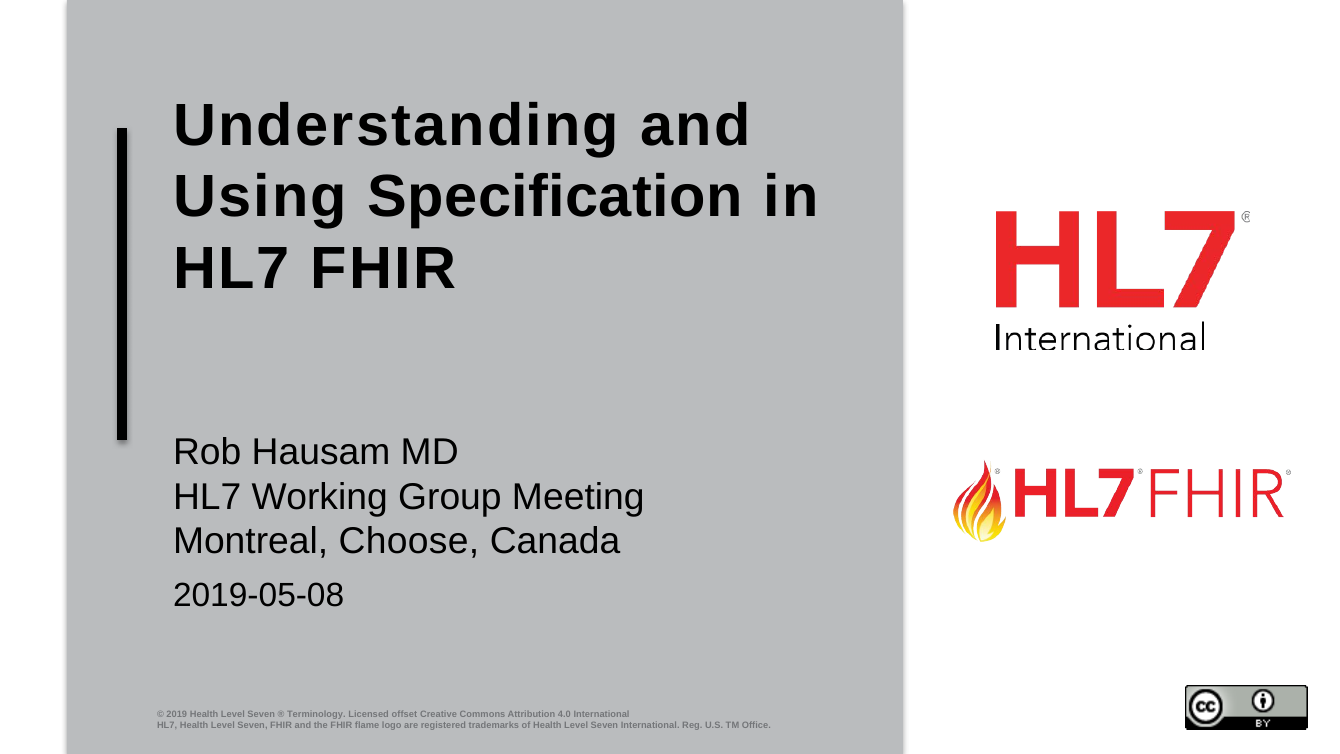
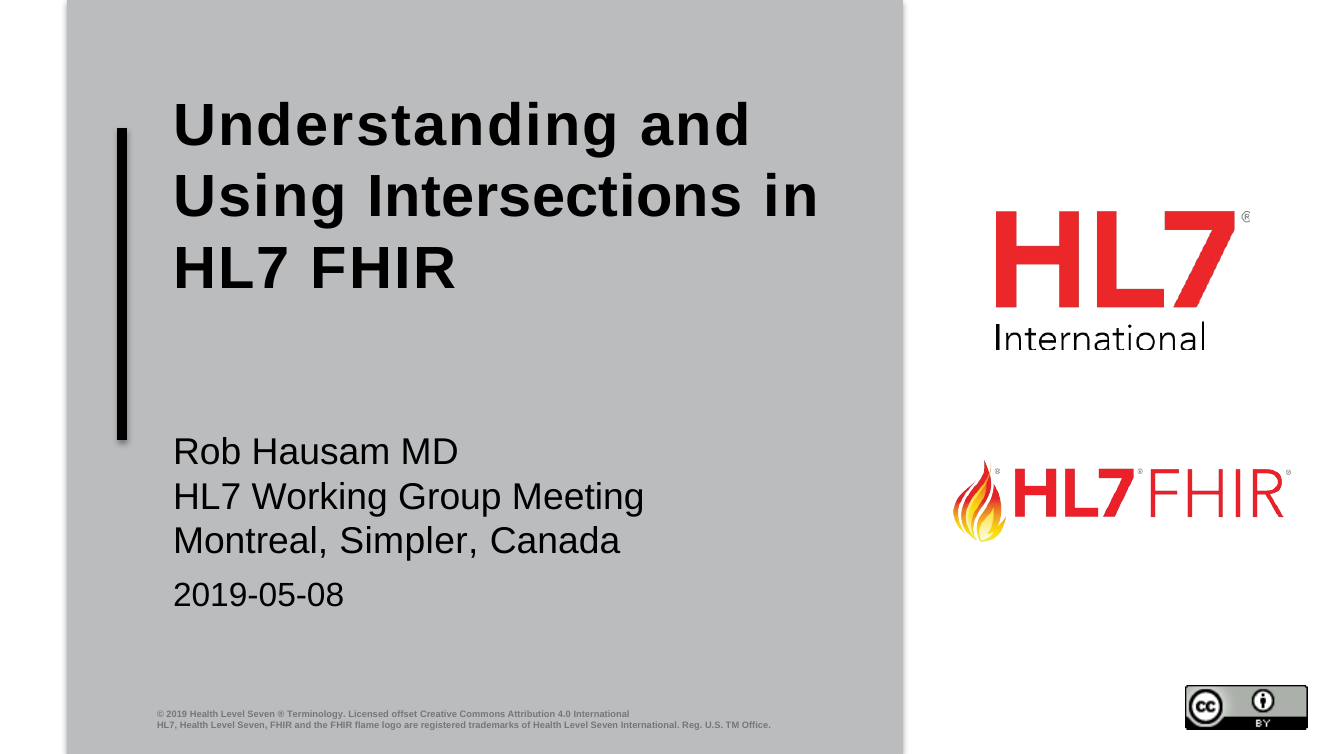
Specification: Specification -> Intersections
Choose: Choose -> Simpler
